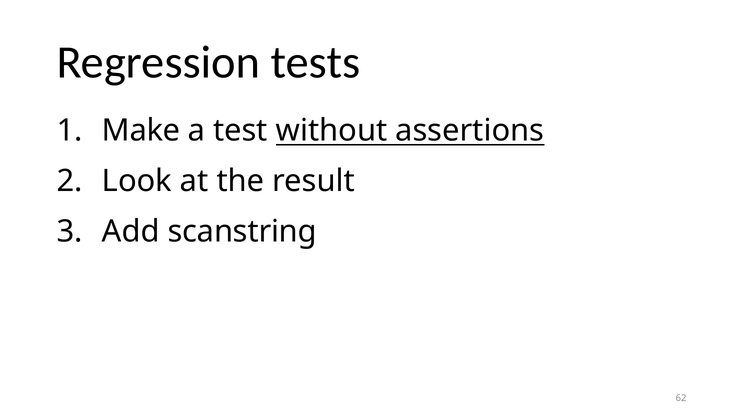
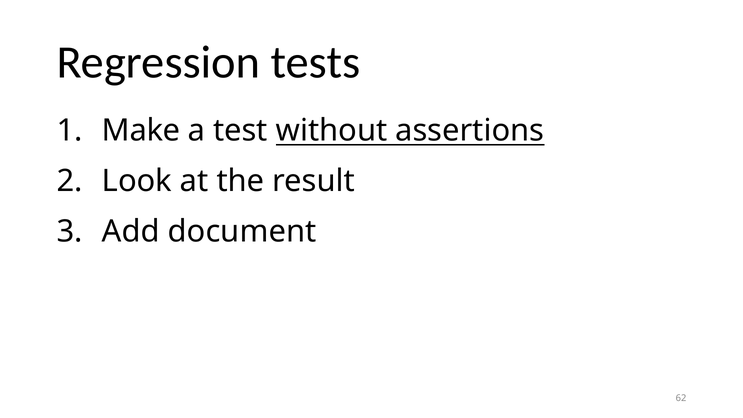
scanstring: scanstring -> document
